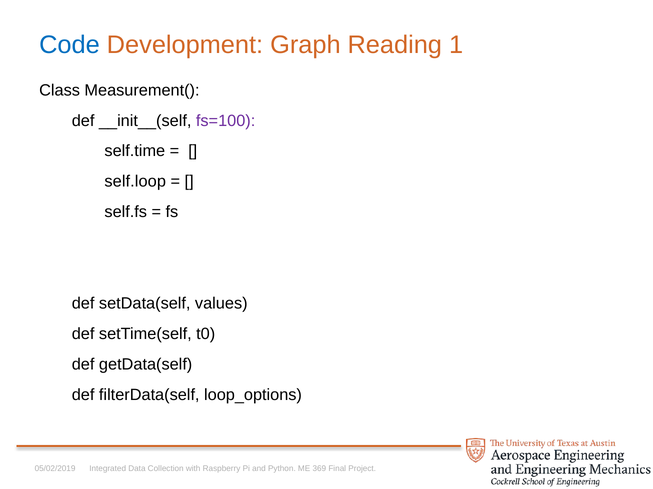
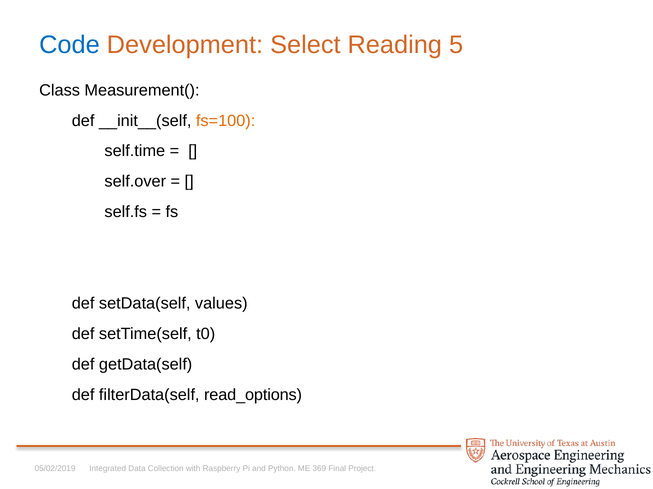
Graph: Graph -> Select
1: 1 -> 5
fs=100 colour: purple -> orange
self.loop: self.loop -> self.over
loop_options: loop_options -> read_options
